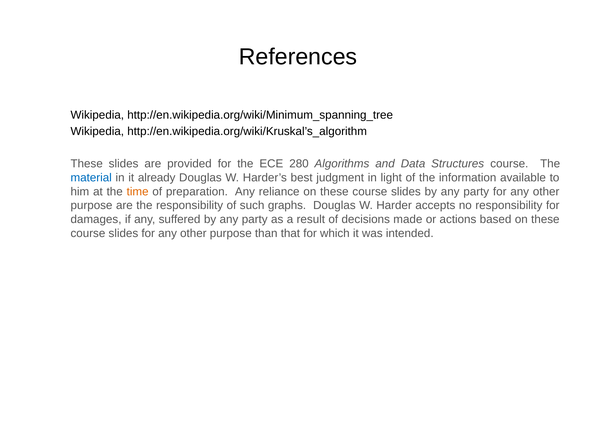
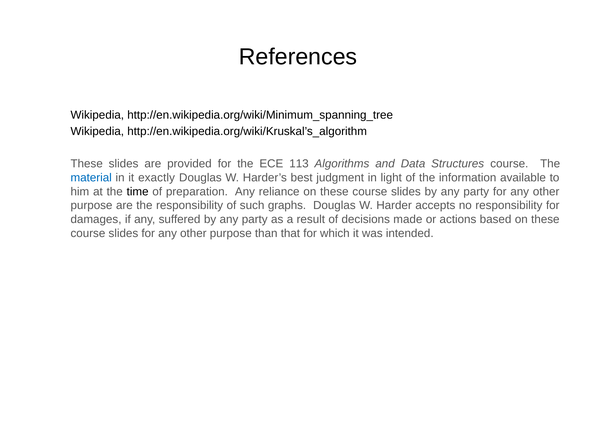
280: 280 -> 113
already: already -> exactly
time colour: orange -> black
